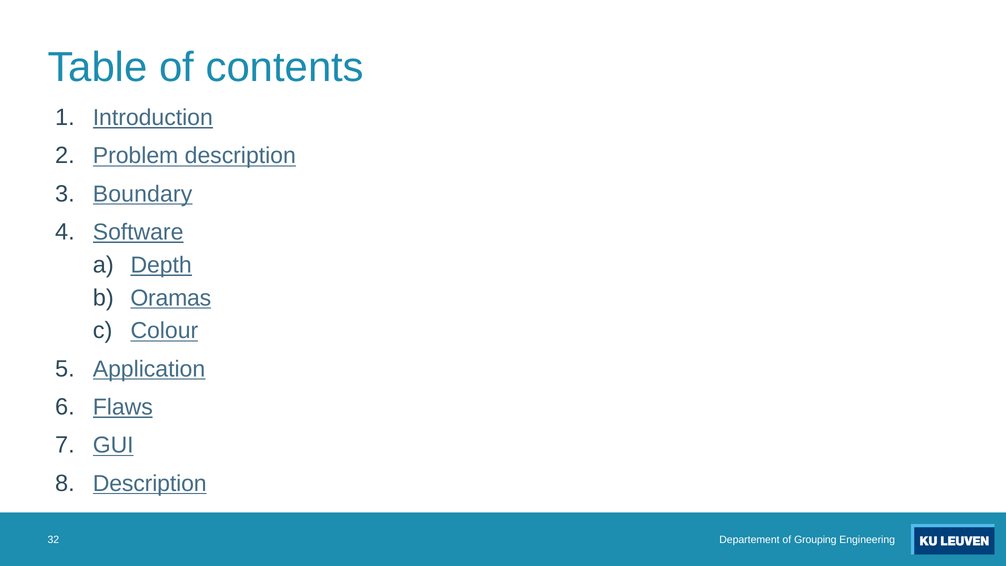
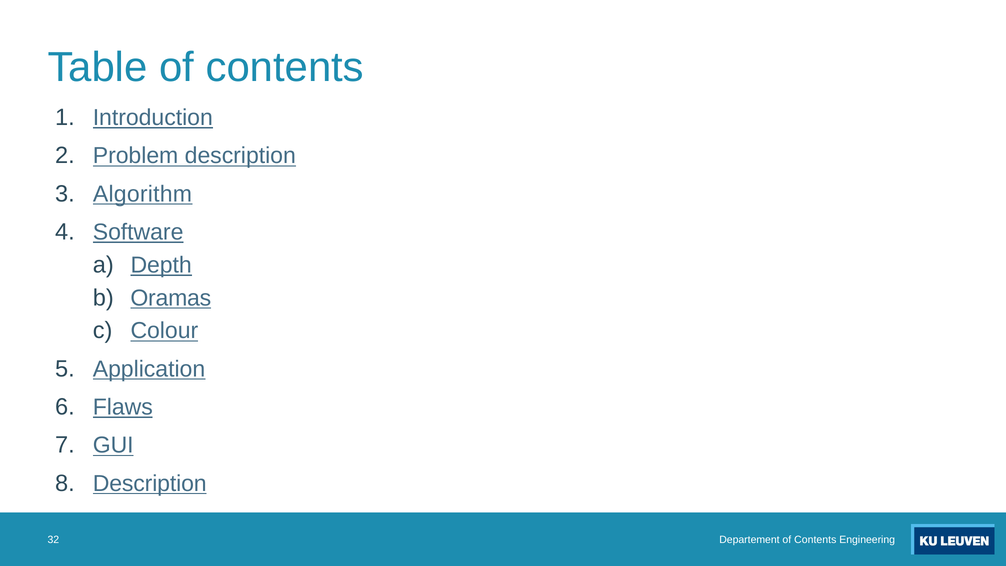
Boundary: Boundary -> Algorithm
Departement of Grouping: Grouping -> Contents
